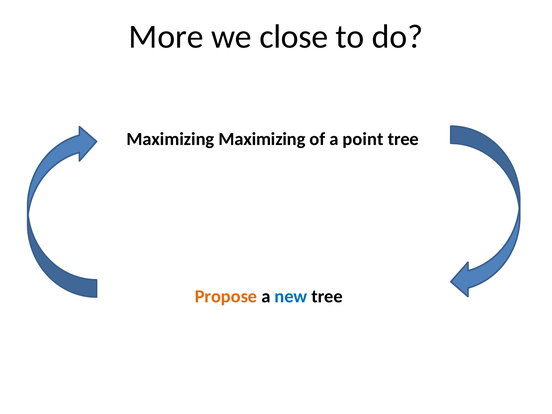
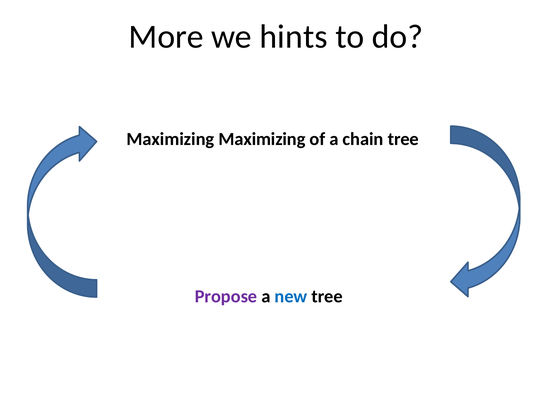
close: close -> hints
point: point -> chain
Propose colour: orange -> purple
